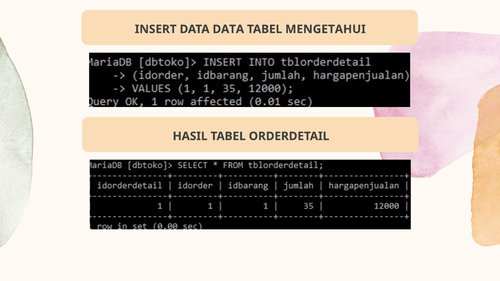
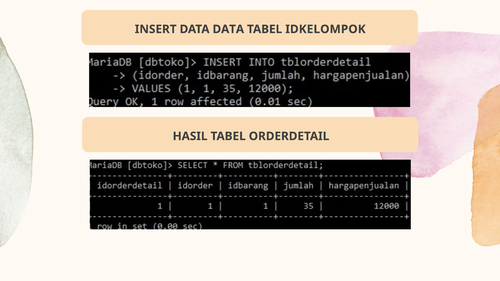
MENGETAHUI: MENGETAHUI -> IDKELOMPOK
